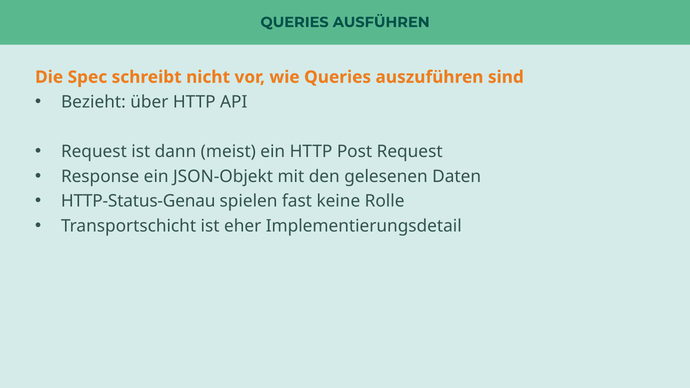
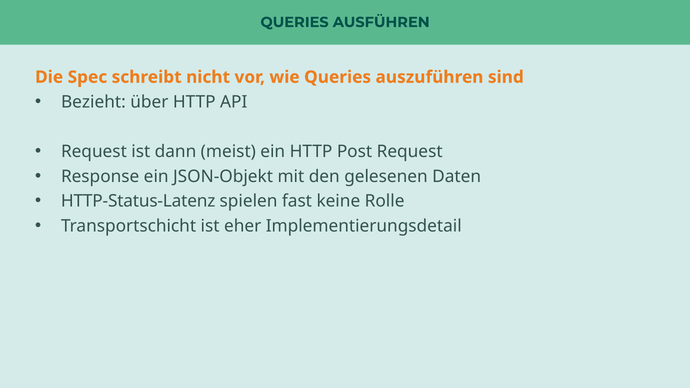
HTTP-Status-Genau: HTTP-Status-Genau -> HTTP-Status-Latenz
